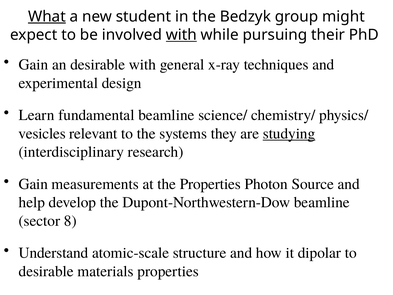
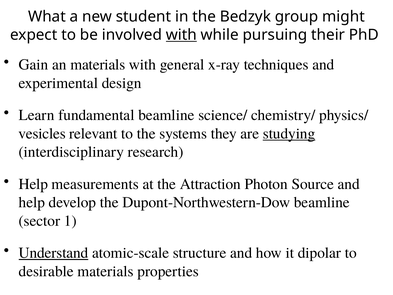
What underline: present -> none
an desirable: desirable -> materials
Gain at (33, 184): Gain -> Help
the Properties: Properties -> Attraction
8: 8 -> 1
Understand underline: none -> present
